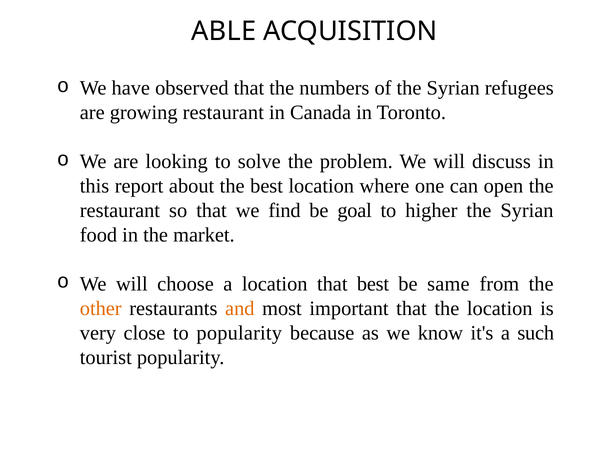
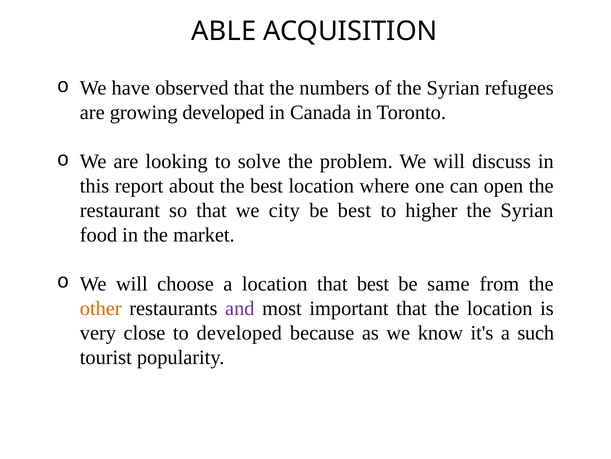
growing restaurant: restaurant -> developed
find: find -> city
be goal: goal -> best
and colour: orange -> purple
to popularity: popularity -> developed
